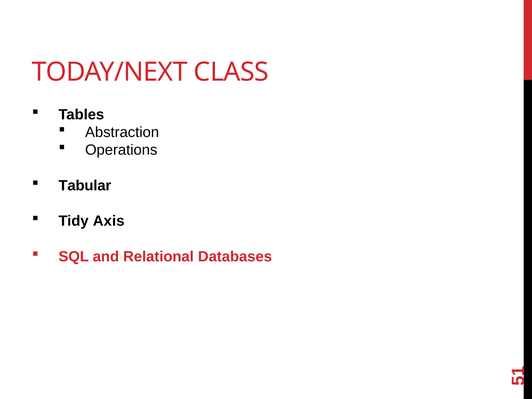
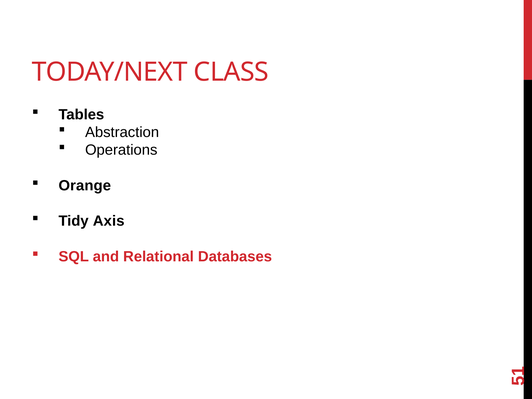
Tabular: Tabular -> Orange
